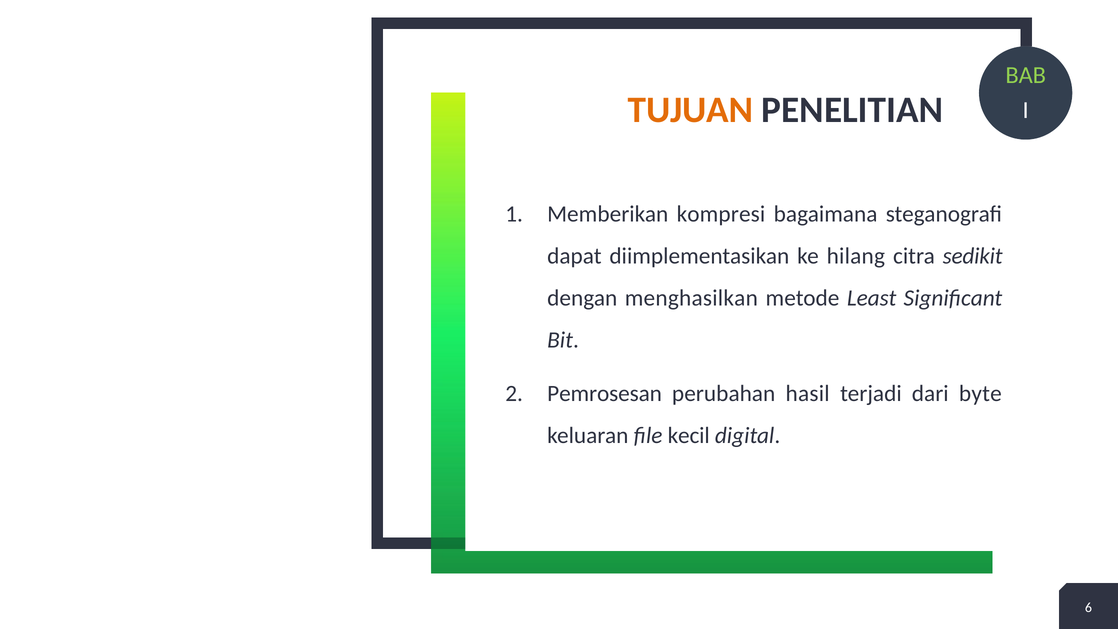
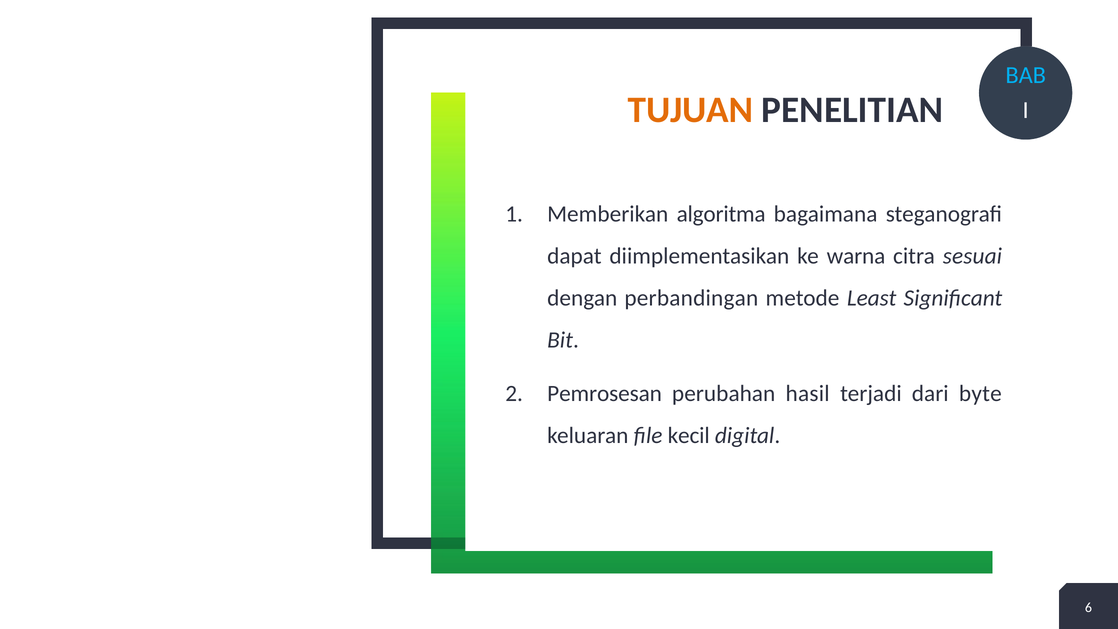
BAB colour: light green -> light blue
kompresi: kompresi -> algoritma
hilang: hilang -> warna
sedikit: sedikit -> sesuai
menghasilkan: menghasilkan -> perbandingan
